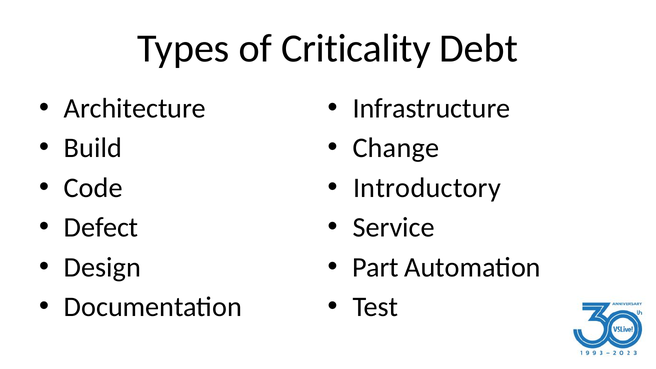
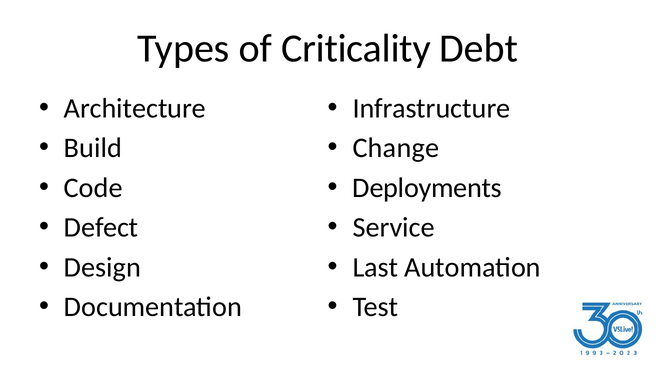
Introductory: Introductory -> Deployments
Part: Part -> Last
